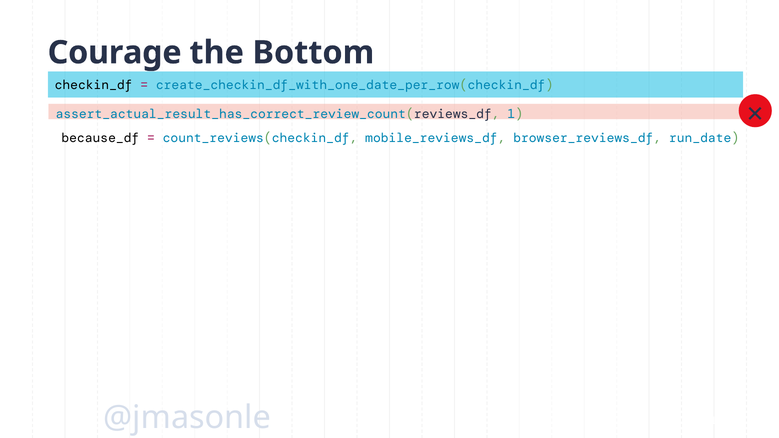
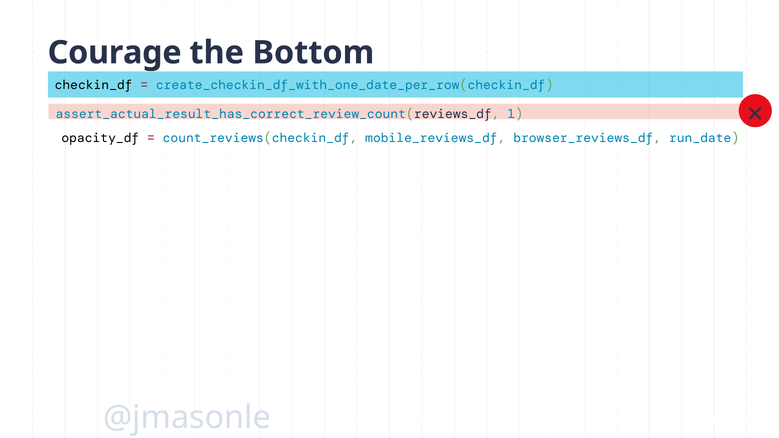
because_df: because_df -> opacity_df
